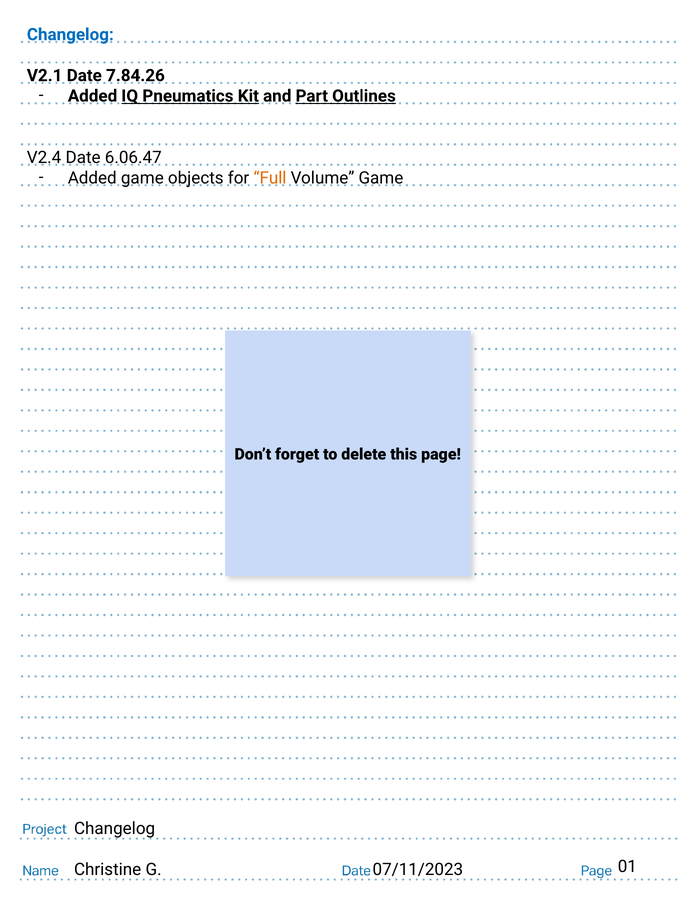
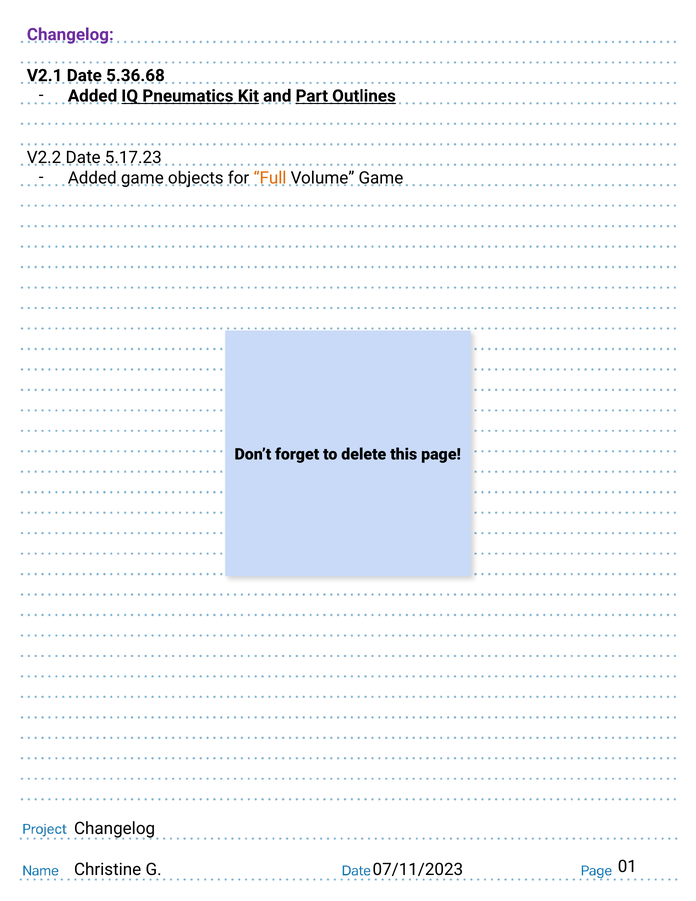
Changelog at (70, 35) colour: blue -> purple
7.84.26: 7.84.26 -> 5.36.68
V2.4: V2.4 -> V2.2
6.06.47: 6.06.47 -> 5.17.23
